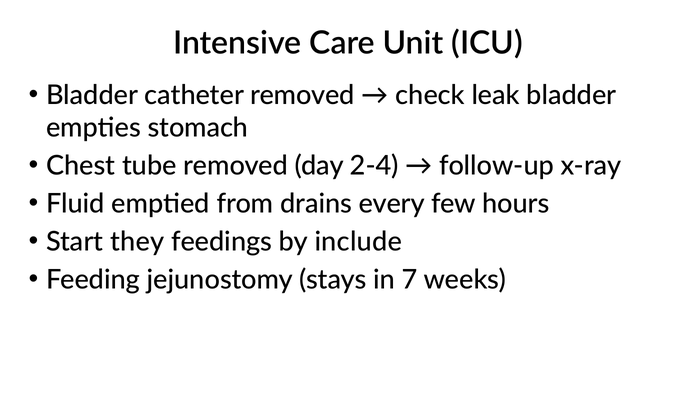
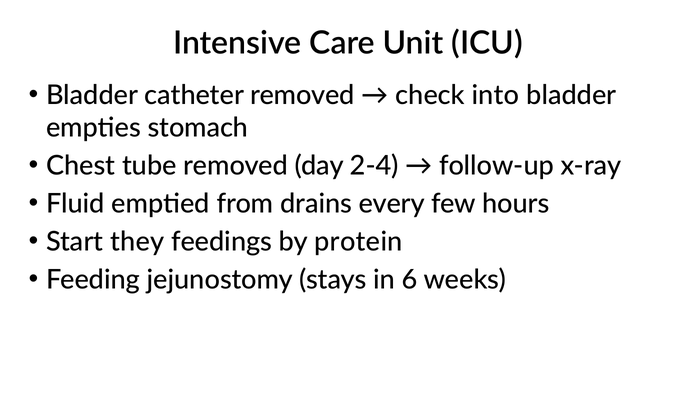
leak: leak -> into
include: include -> protein
7: 7 -> 6
